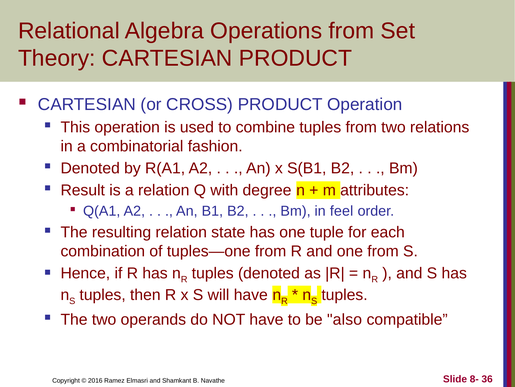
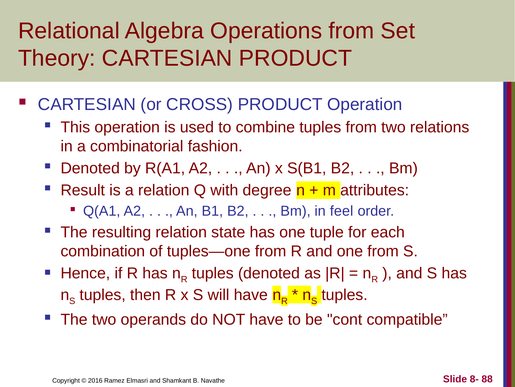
also: also -> cont
36: 36 -> 88
